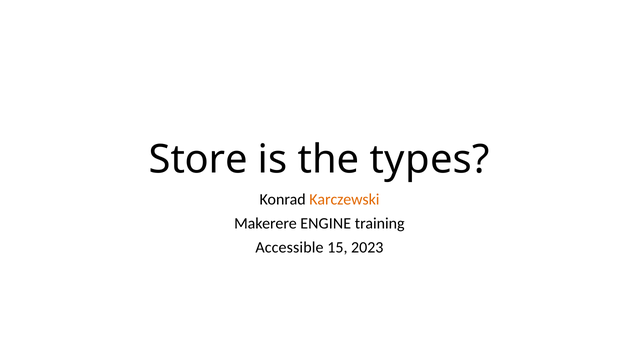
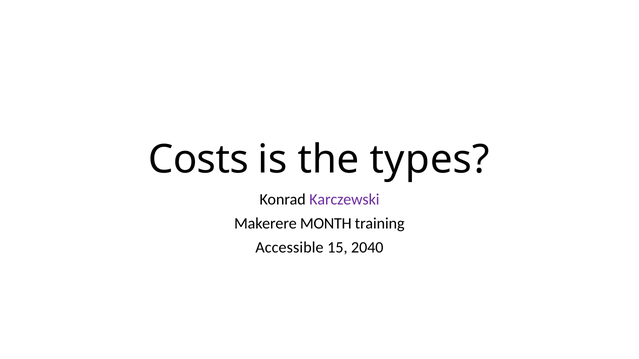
Store: Store -> Costs
Karczewski colour: orange -> purple
ENGINE: ENGINE -> MONTH
2023: 2023 -> 2040
